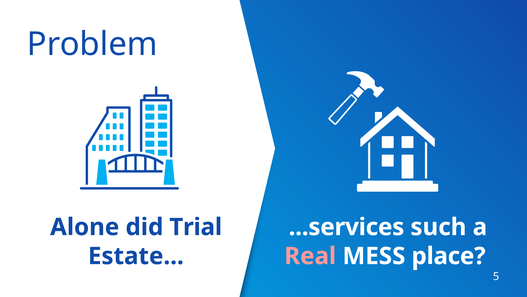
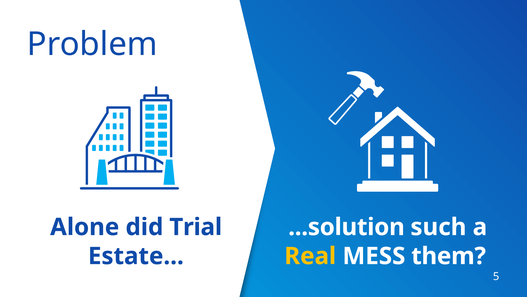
...services: ...services -> ...solution
Real colour: pink -> yellow
place: place -> them
